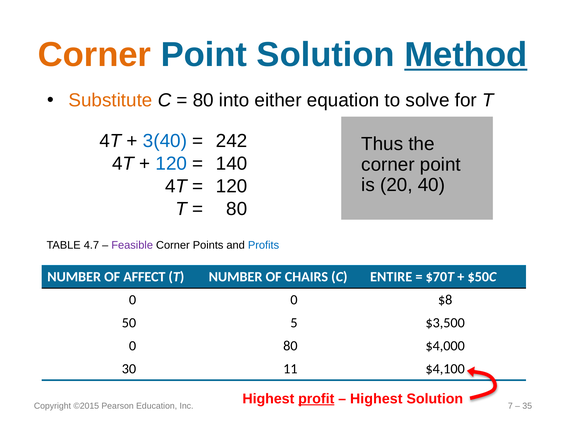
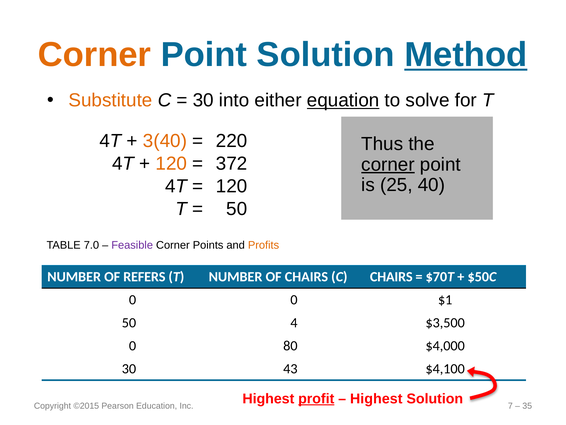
80 at (203, 100): 80 -> 30
equation underline: none -> present
3(40 colour: blue -> orange
242: 242 -> 220
120 at (171, 163) colour: blue -> orange
140: 140 -> 372
corner at (388, 164) underline: none -> present
20: 20 -> 25
80 at (237, 209): 80 -> 50
4.7: 4.7 -> 7.0
Profits colour: blue -> orange
AFFECT: AFFECT -> REFERS
C ENTIRE: ENTIRE -> CHAIRS
$8: $8 -> $1
5: 5 -> 4
11: 11 -> 43
